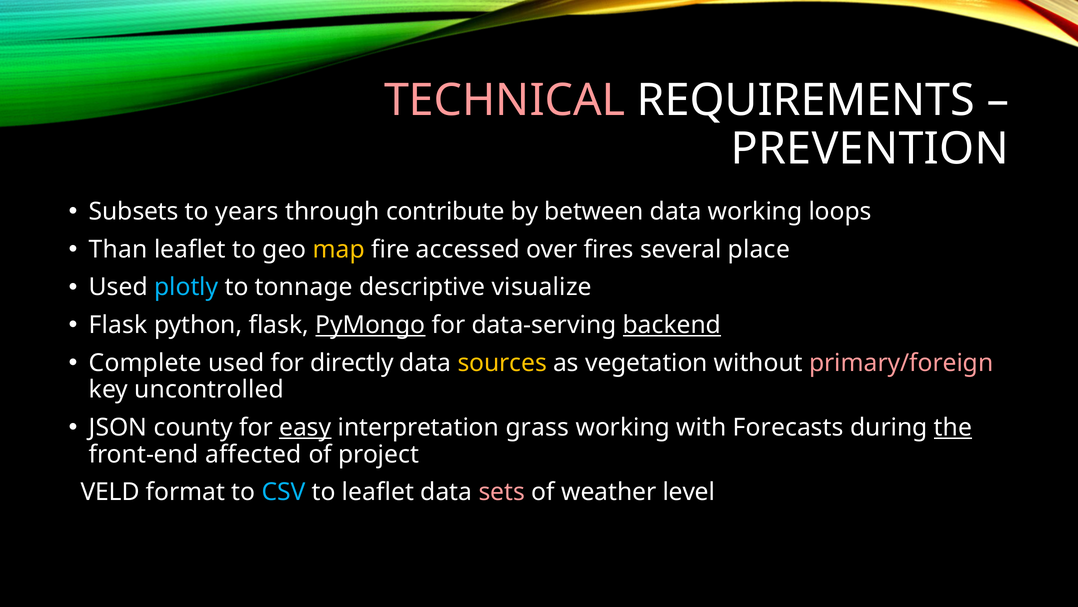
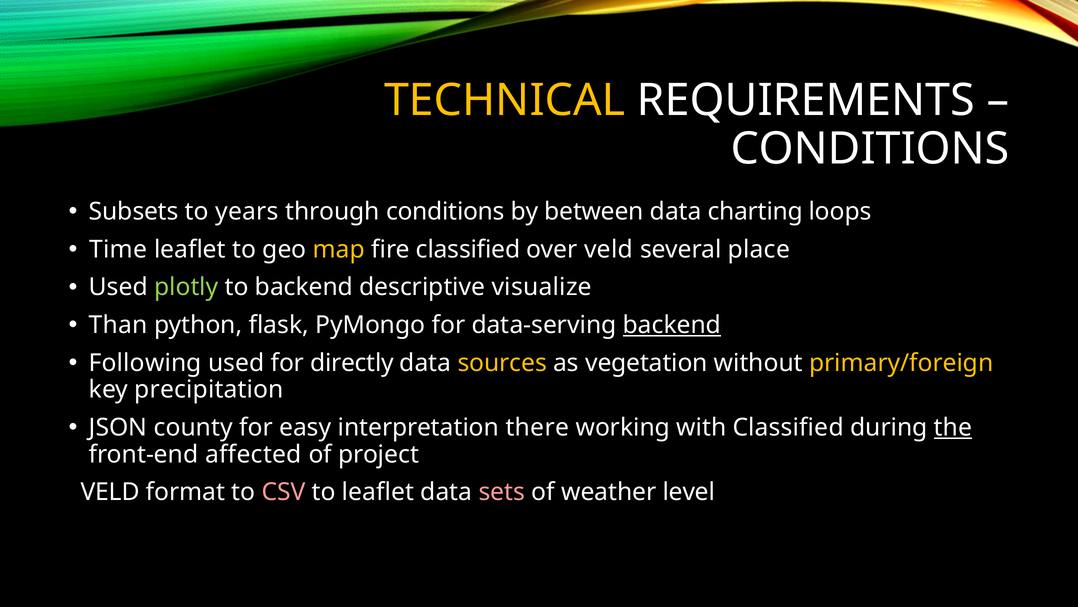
TECHNICAL colour: pink -> yellow
PREVENTION at (870, 149): PREVENTION -> CONDITIONS
through contribute: contribute -> conditions
data working: working -> charting
Than: Than -> Time
fire accessed: accessed -> classified
over fires: fires -> veld
plotly colour: light blue -> light green
to tonnage: tonnage -> backend
Flask at (118, 325): Flask -> Than
PyMongo underline: present -> none
Complete: Complete -> Following
primary/foreign colour: pink -> yellow
uncontrolled: uncontrolled -> precipitation
easy underline: present -> none
grass: grass -> there
with Forecasts: Forecasts -> Classified
CSV colour: light blue -> pink
